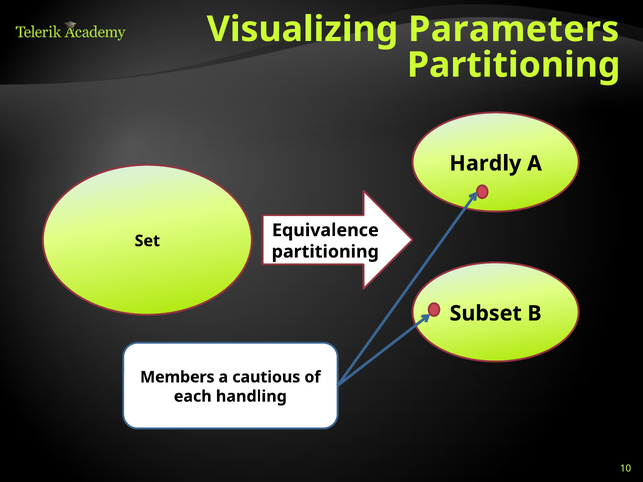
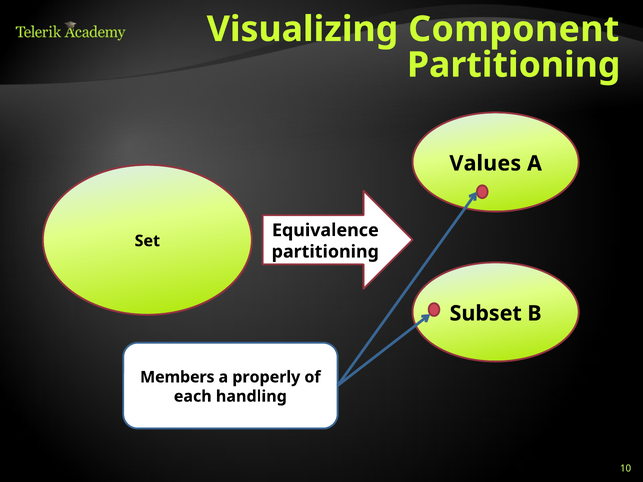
Parameters: Parameters -> Component
Hardly: Hardly -> Values
cautious: cautious -> properly
